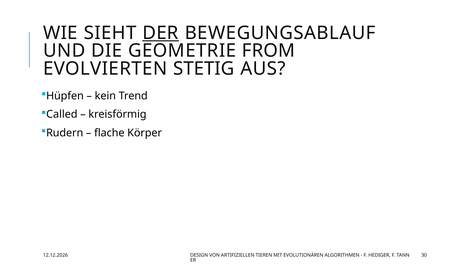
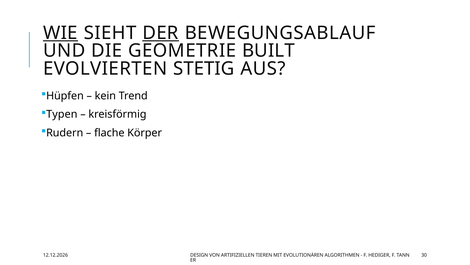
WIE underline: none -> present
FROM: FROM -> BUILT
Called: Called -> Typen
